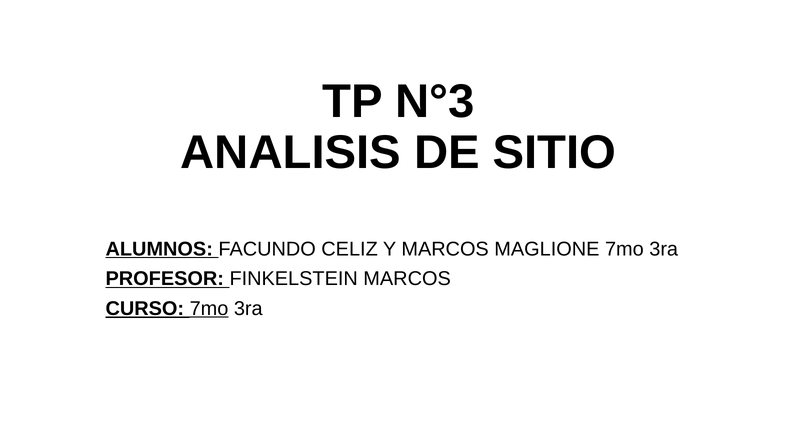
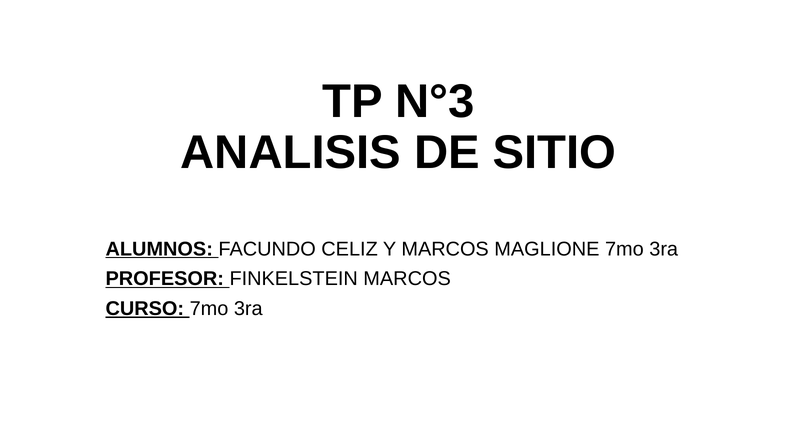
7mo at (209, 309) underline: present -> none
